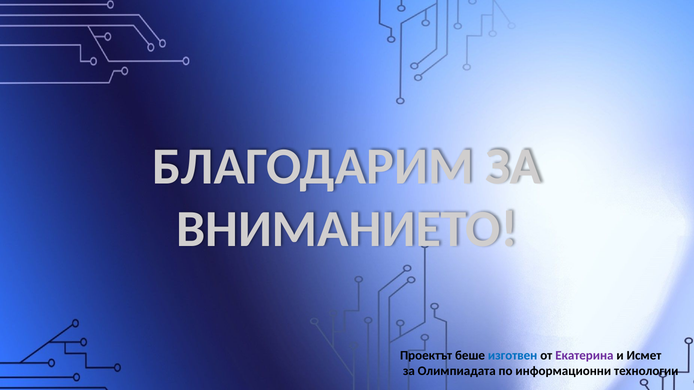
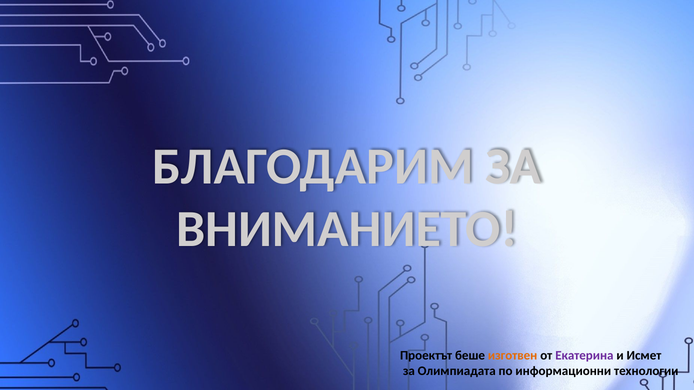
изготвен colour: blue -> orange
